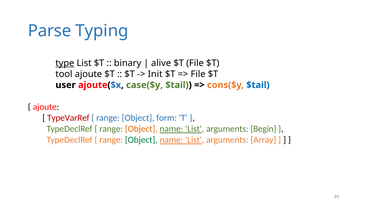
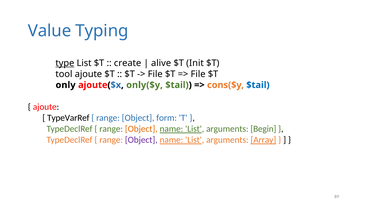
Parse: Parse -> Value
binary: binary -> create
$T File: File -> Init
Init at (155, 74): Init -> File
user: user -> only
case($y: case($y -> only($y
TypeVarRef colour: red -> black
Object at (141, 140) colour: green -> purple
Array underline: none -> present
